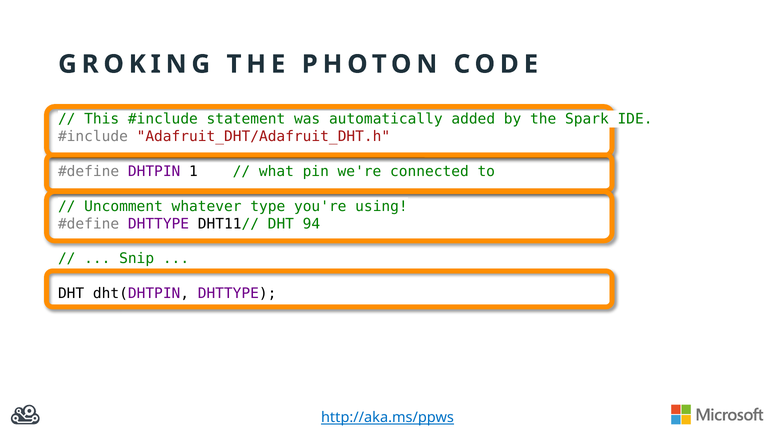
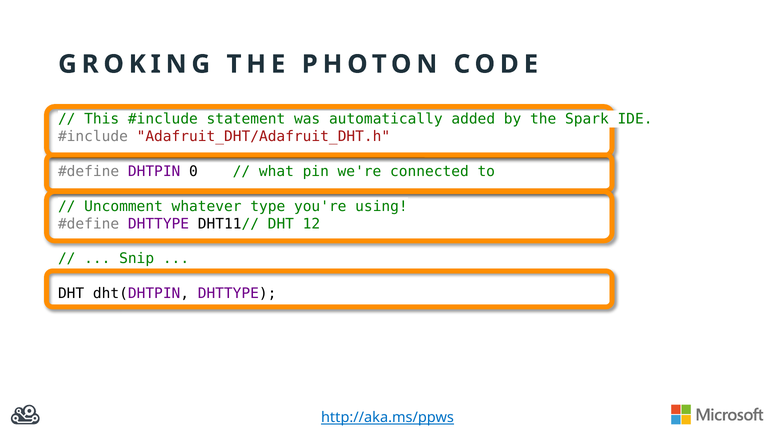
1: 1 -> 0
94: 94 -> 12
